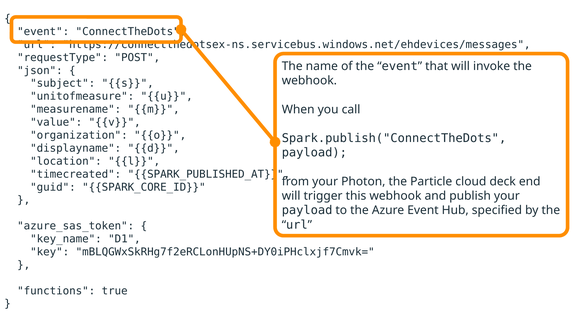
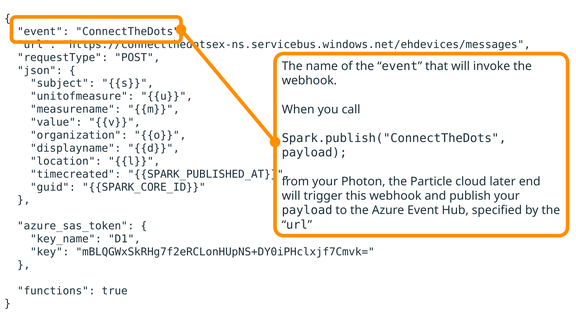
deck: deck -> later
